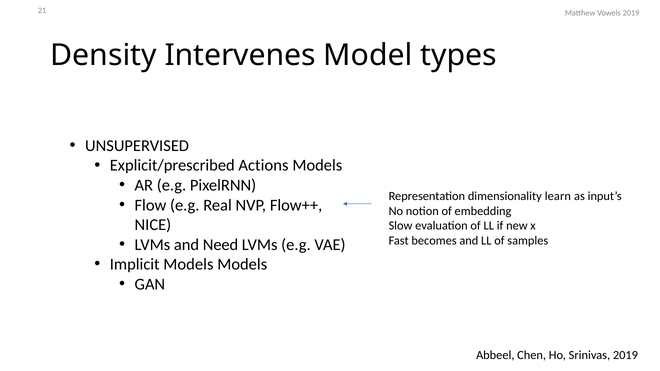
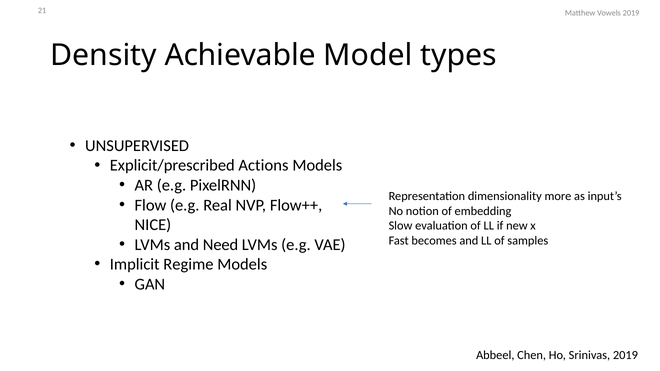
Intervenes: Intervenes -> Achievable
learn: learn -> more
Implicit Models: Models -> Regime
